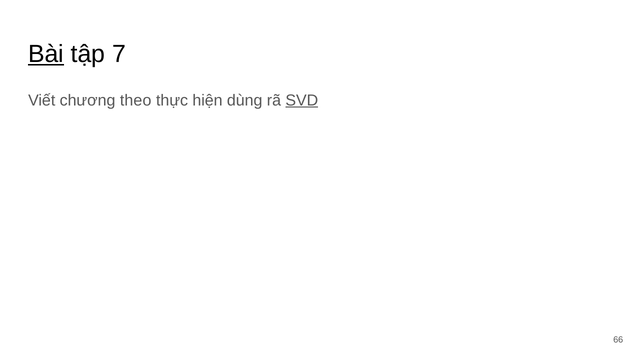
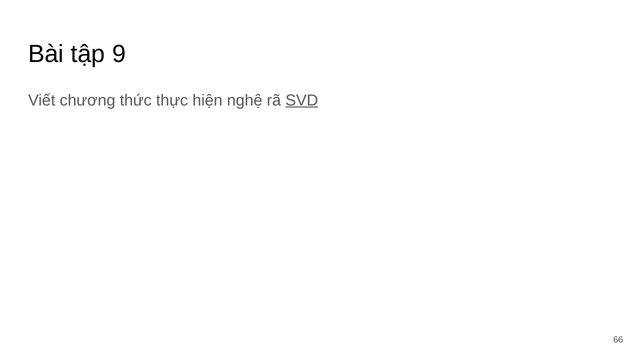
Bài underline: present -> none
7: 7 -> 9
theo: theo -> thức
dùng: dùng -> nghệ
